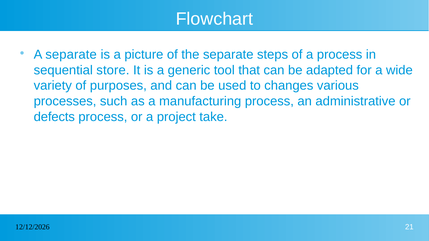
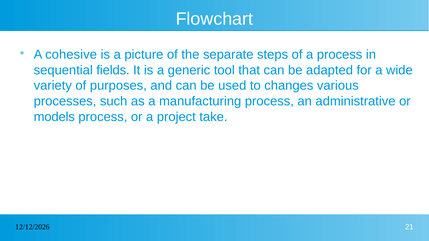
A separate: separate -> cohesive
store: store -> fields
defects: defects -> models
